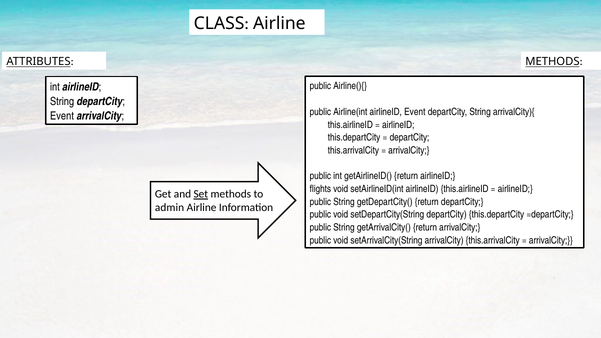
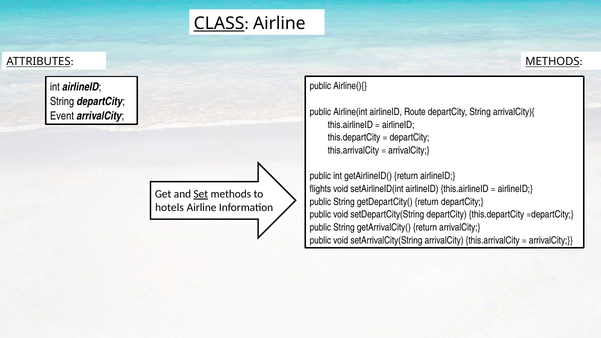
CLASS underline: none -> present
airlineID Event: Event -> Route
admin: admin -> hotels
